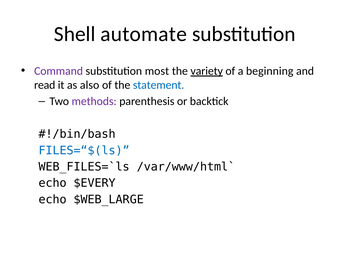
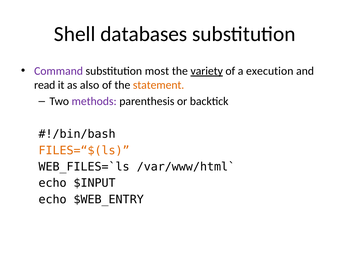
automate: automate -> databases
beginning: beginning -> execution
statement colour: blue -> orange
FILES=“$(ls colour: blue -> orange
$EVERY: $EVERY -> $INPUT
$WEB_LARGE: $WEB_LARGE -> $WEB_ENTRY
